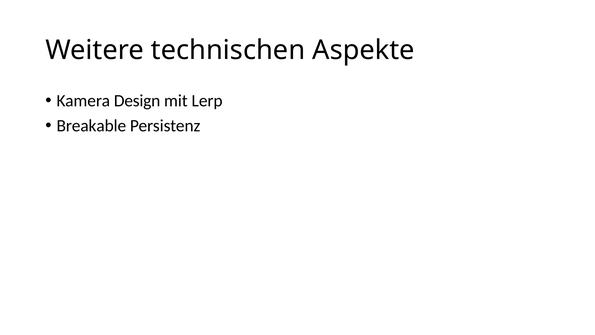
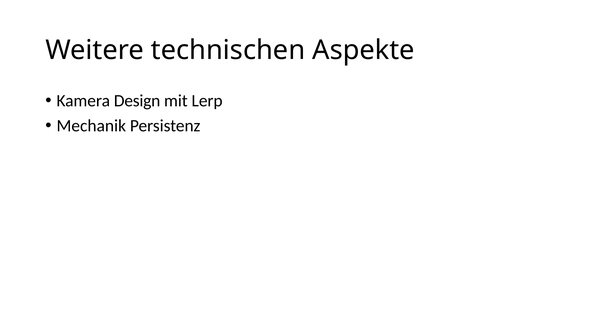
Breakable: Breakable -> Mechanik
